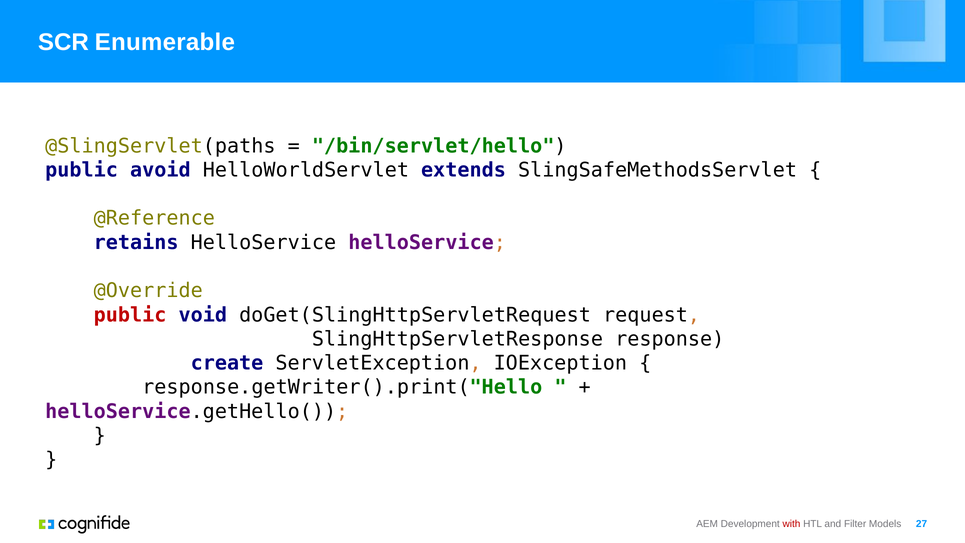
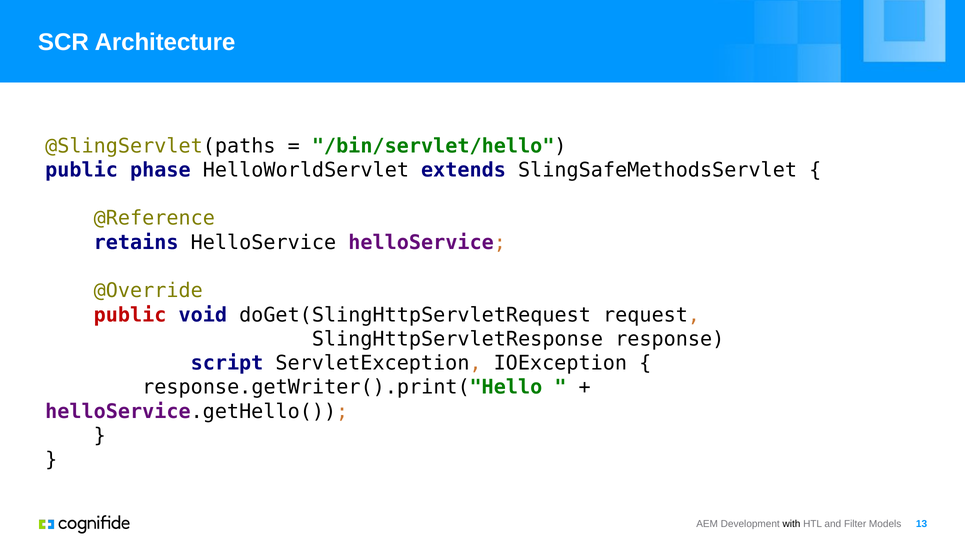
Enumerable: Enumerable -> Architecture
avoid: avoid -> phase
create: create -> script
with colour: red -> black
27: 27 -> 13
